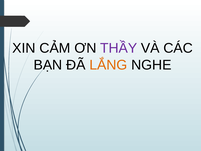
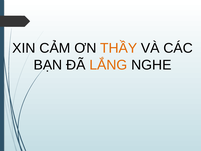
THẦY colour: purple -> orange
